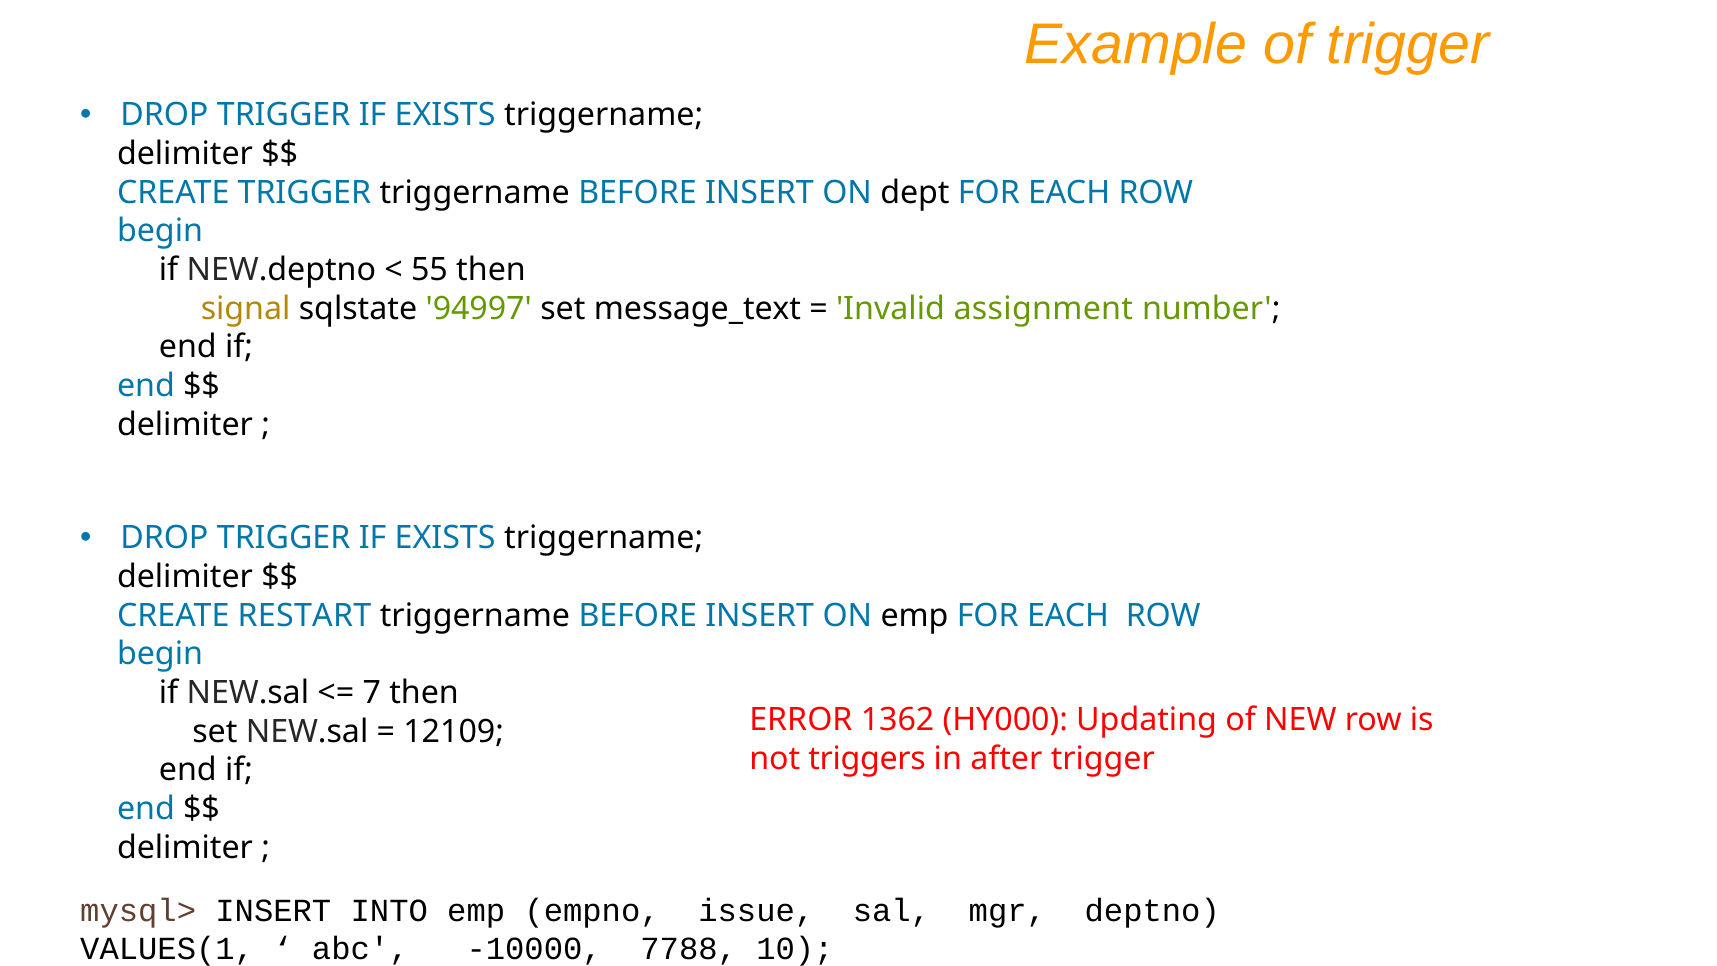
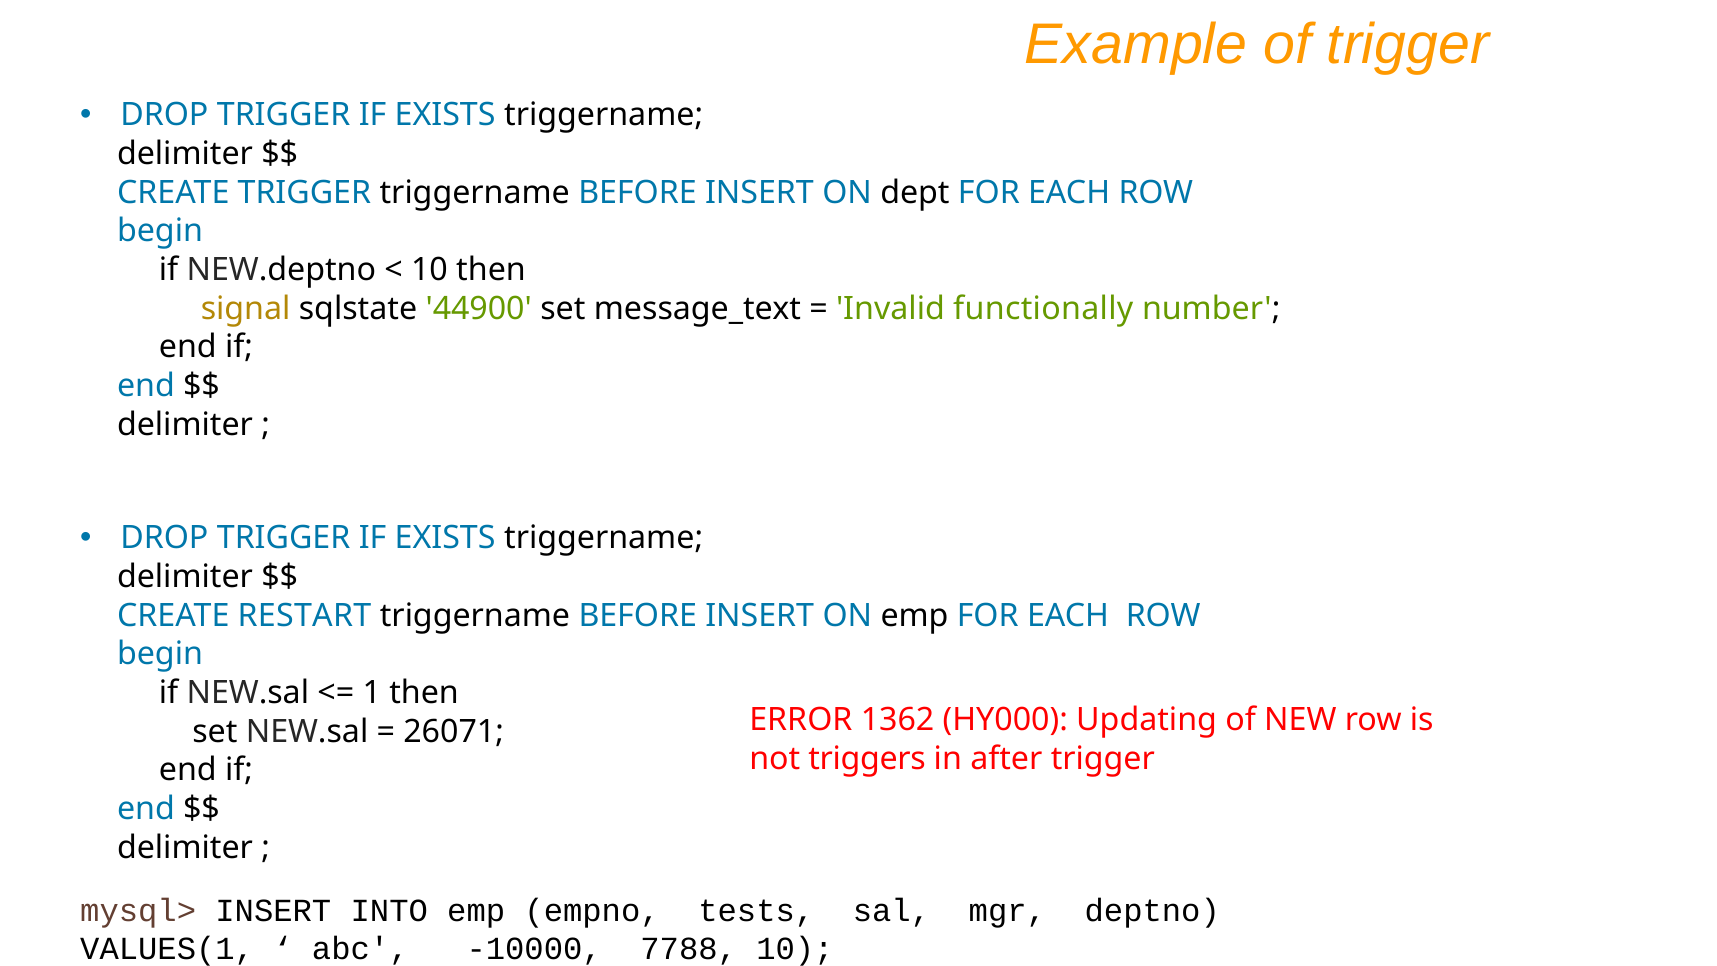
55 at (429, 270): 55 -> 10
94997: 94997 -> 44900
assignment: assignment -> functionally
7: 7 -> 1
12109: 12109 -> 26071
issue: issue -> tests
